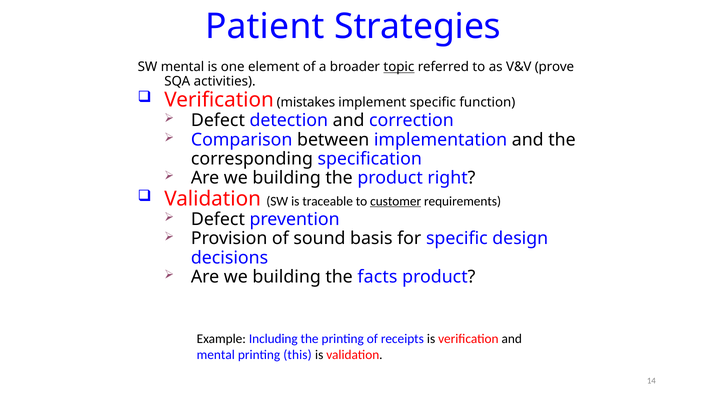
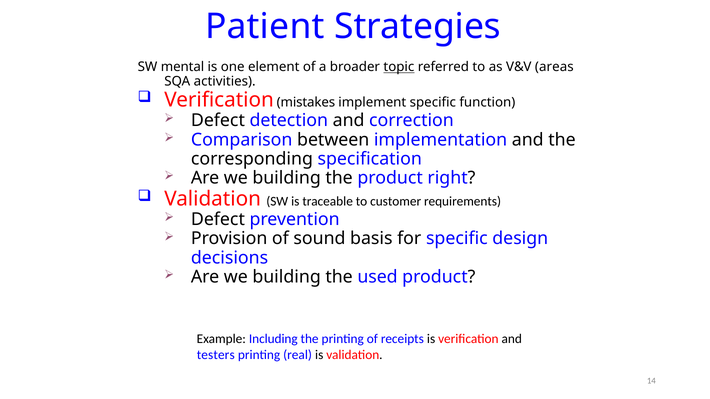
prove: prove -> areas
customer underline: present -> none
facts: facts -> used
mental at (216, 355): mental -> testers
this: this -> real
